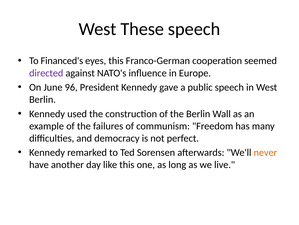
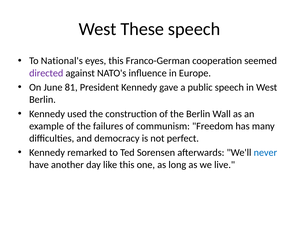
Financed's: Financed's -> National's
96: 96 -> 81
never colour: orange -> blue
